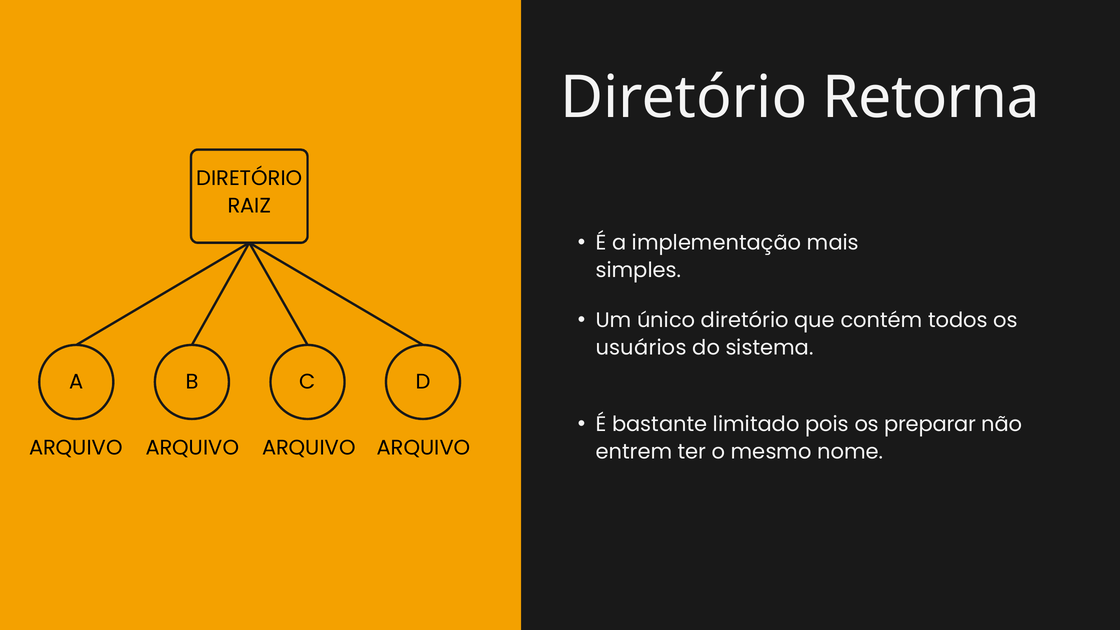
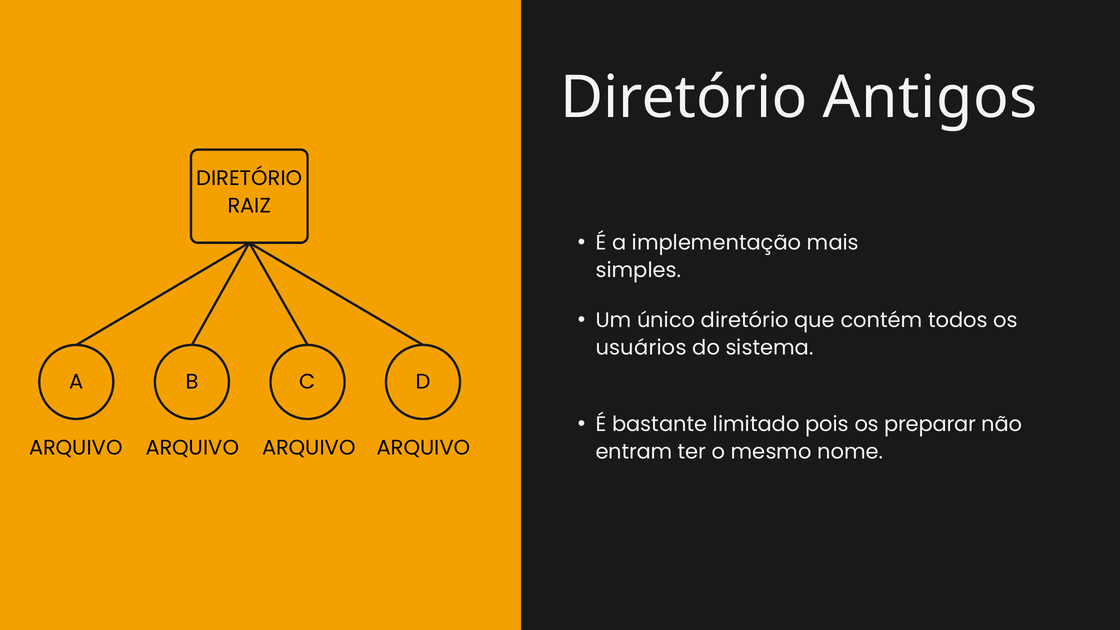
Retorna: Retorna -> Antigos
entrem: entrem -> entram
